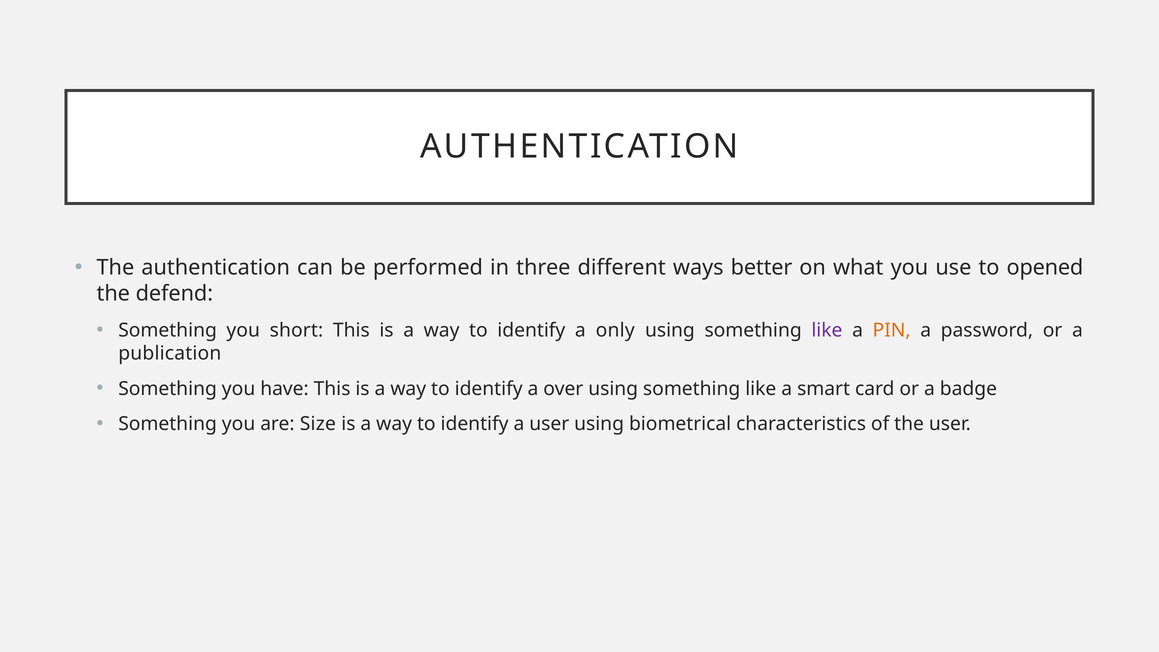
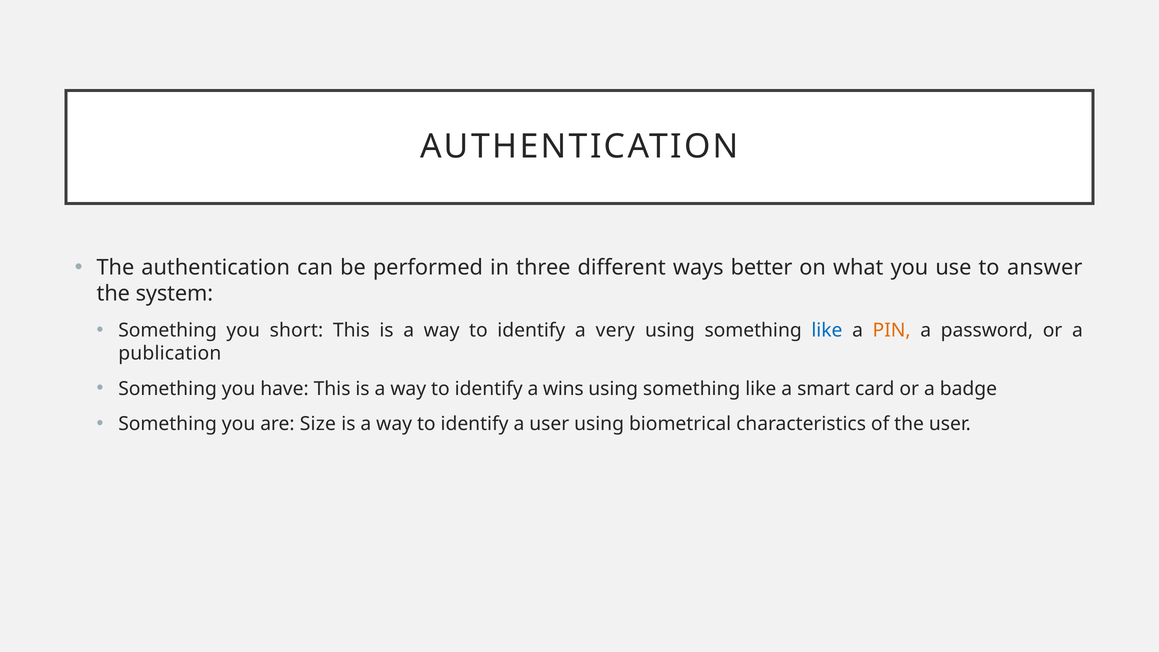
opened: opened -> answer
defend: defend -> system
only: only -> very
like at (827, 330) colour: purple -> blue
over: over -> wins
